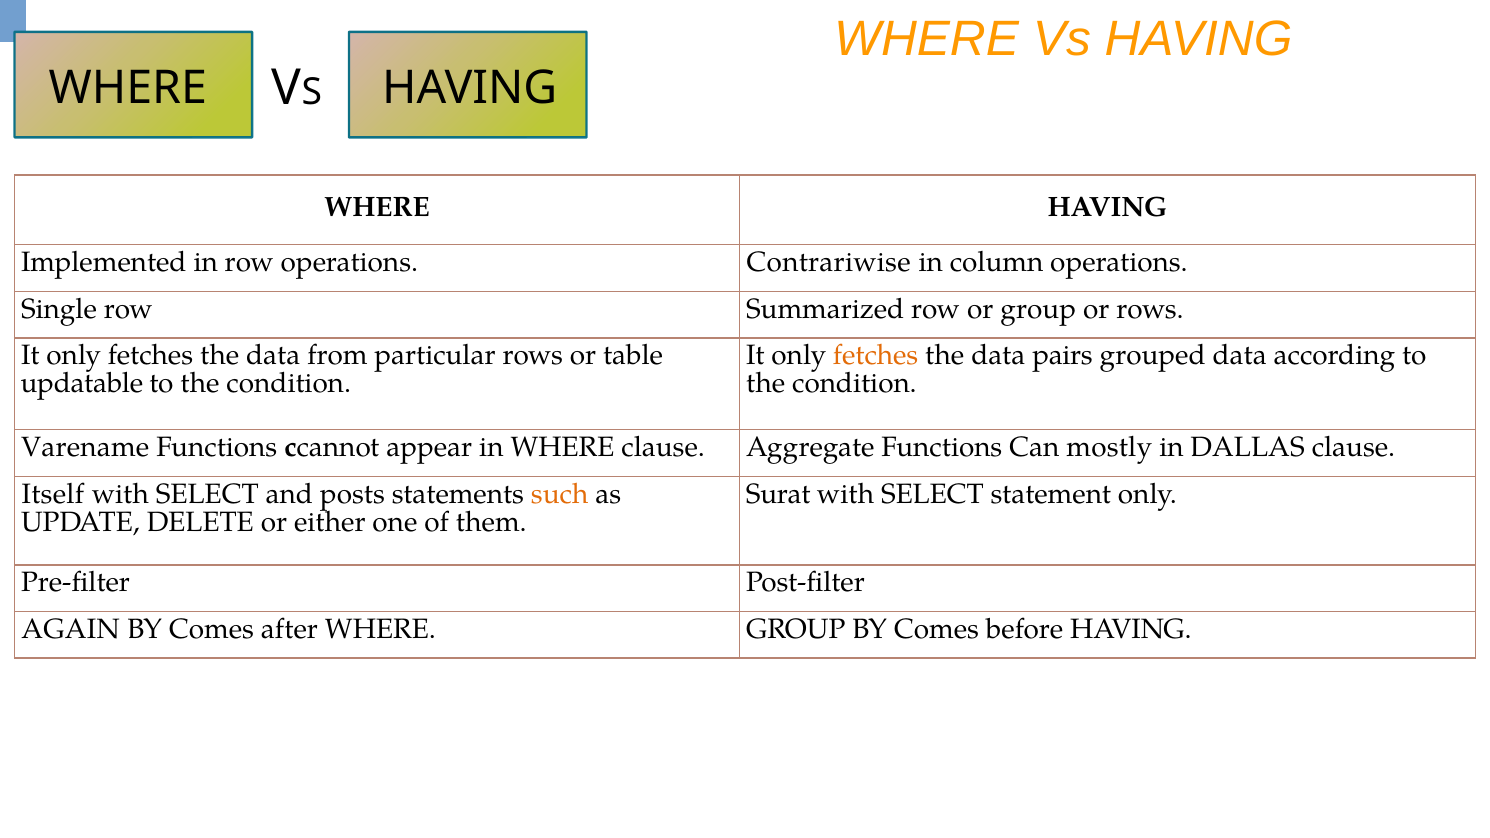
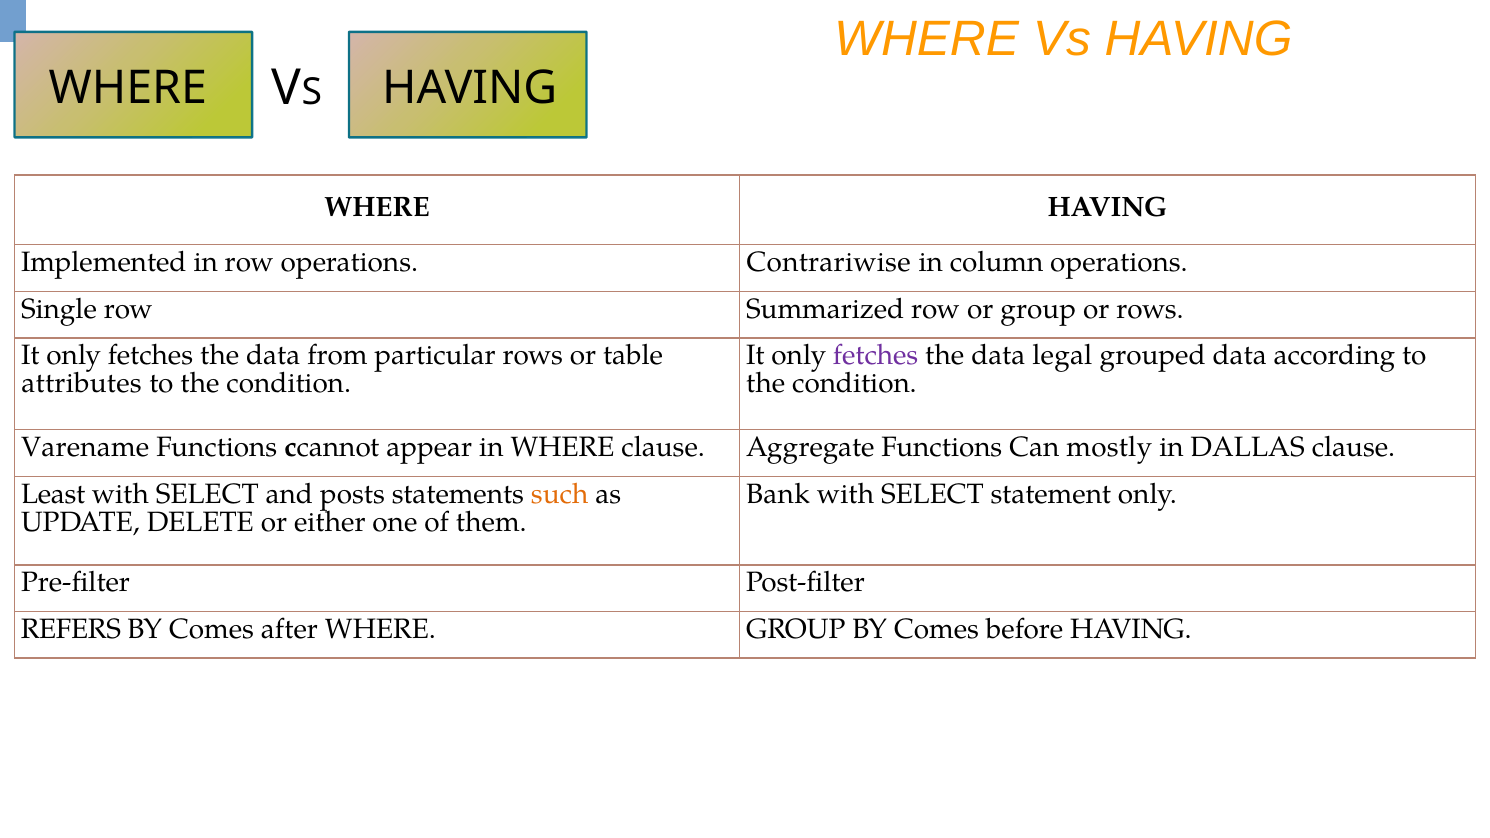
fetches at (876, 356) colour: orange -> purple
pairs: pairs -> legal
updatable: updatable -> attributes
Itself: Itself -> Least
Surat: Surat -> Bank
AGAIN: AGAIN -> REFERS
